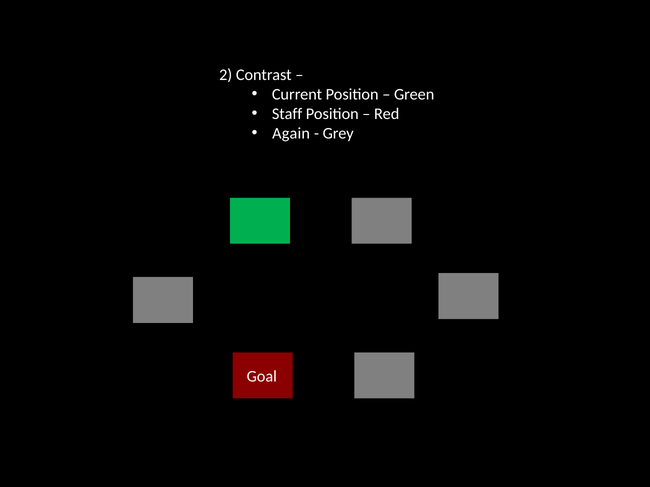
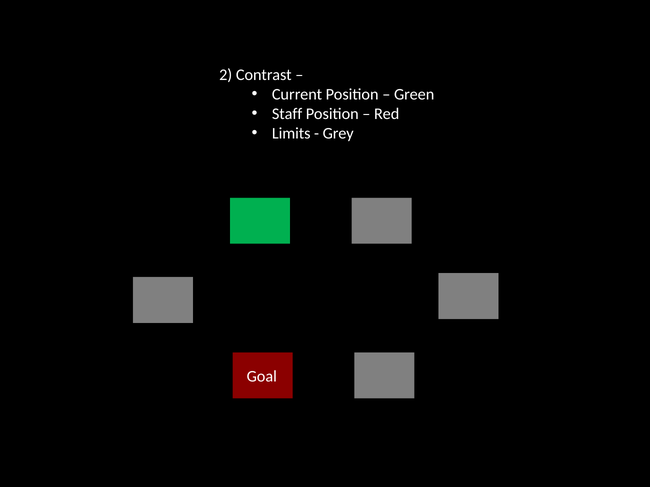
Again: Again -> Limits
